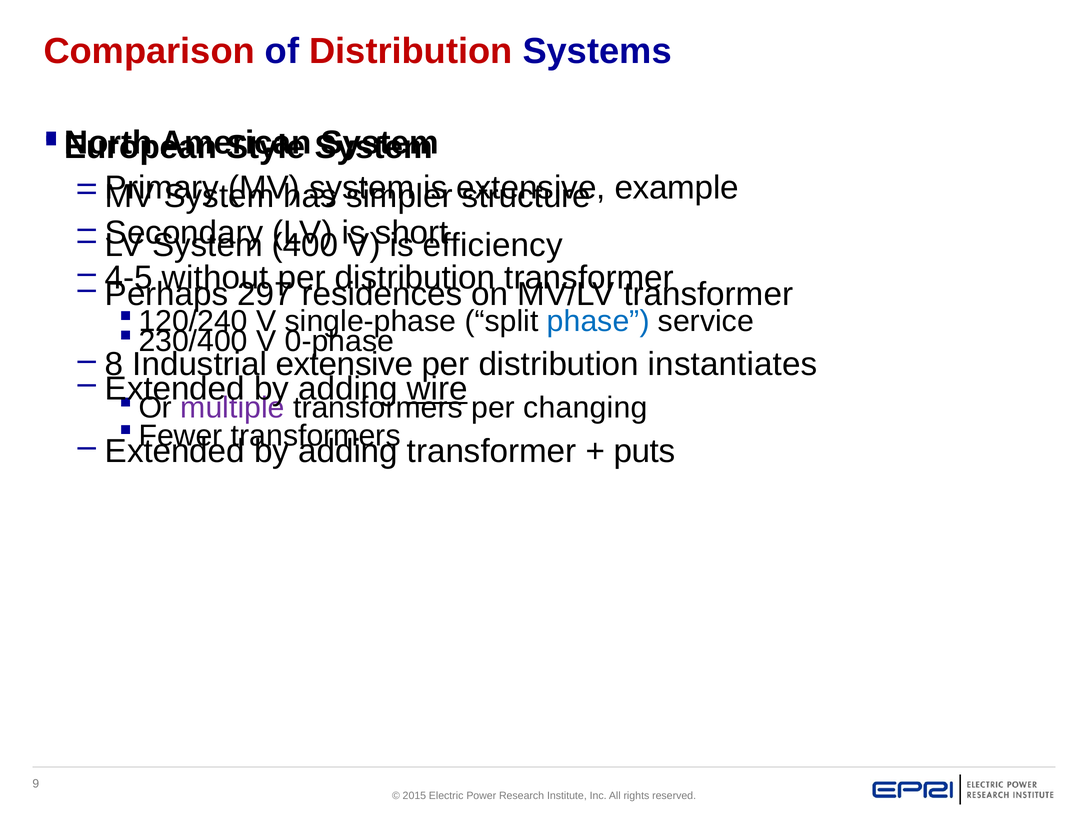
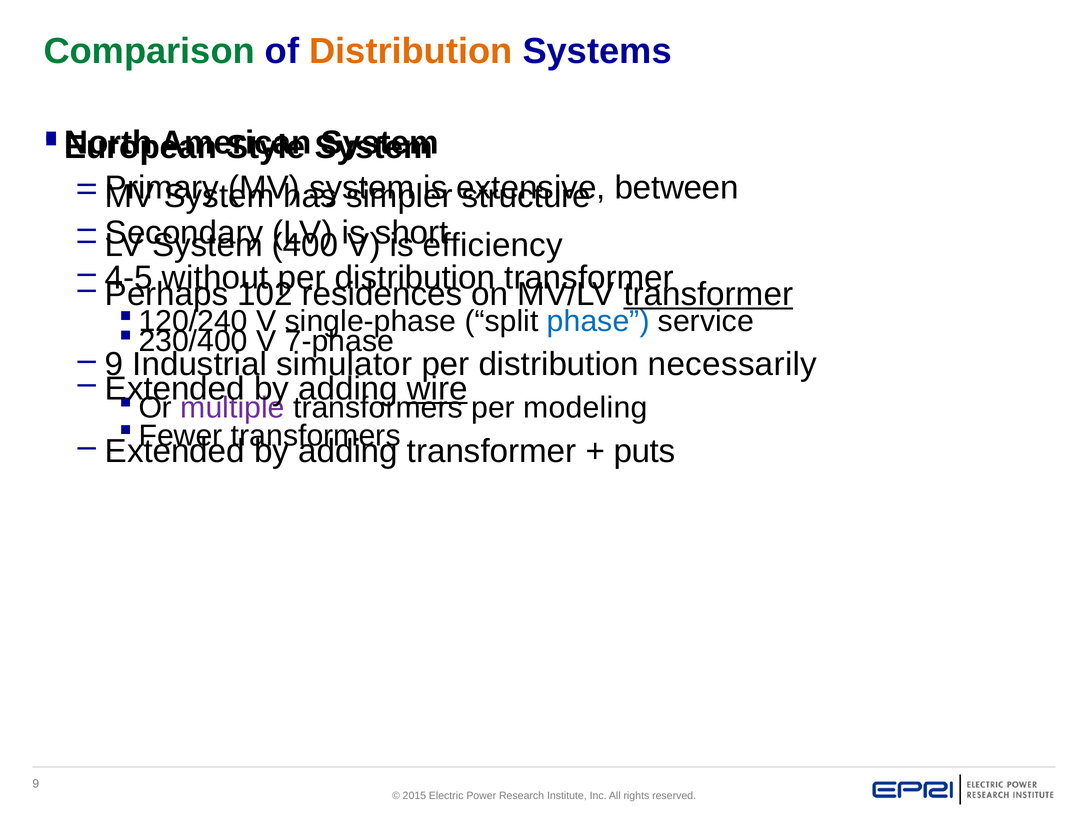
Comparison colour: red -> green
Distribution at (411, 51) colour: red -> orange
example: example -> between
297: 297 -> 102
transformer at (708, 294) underline: none -> present
0-phase: 0-phase -> 7-phase
8 at (114, 364): 8 -> 9
Industrial extensive: extensive -> simulator
instantiates: instantiates -> necessarily
changing: changing -> modeling
